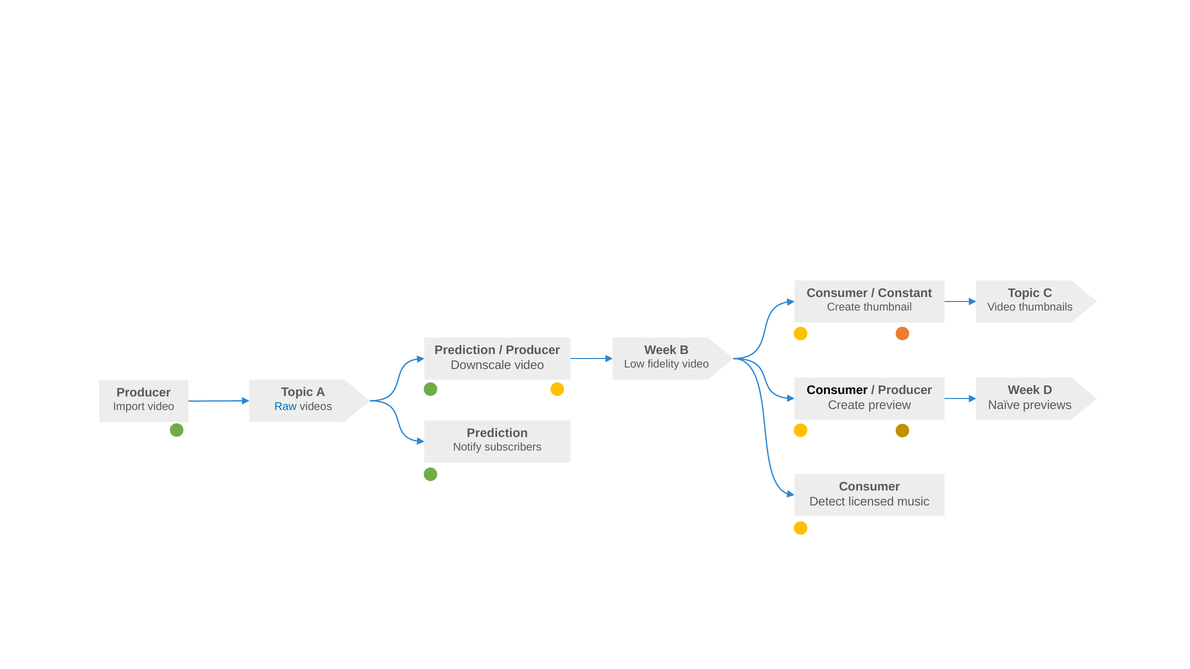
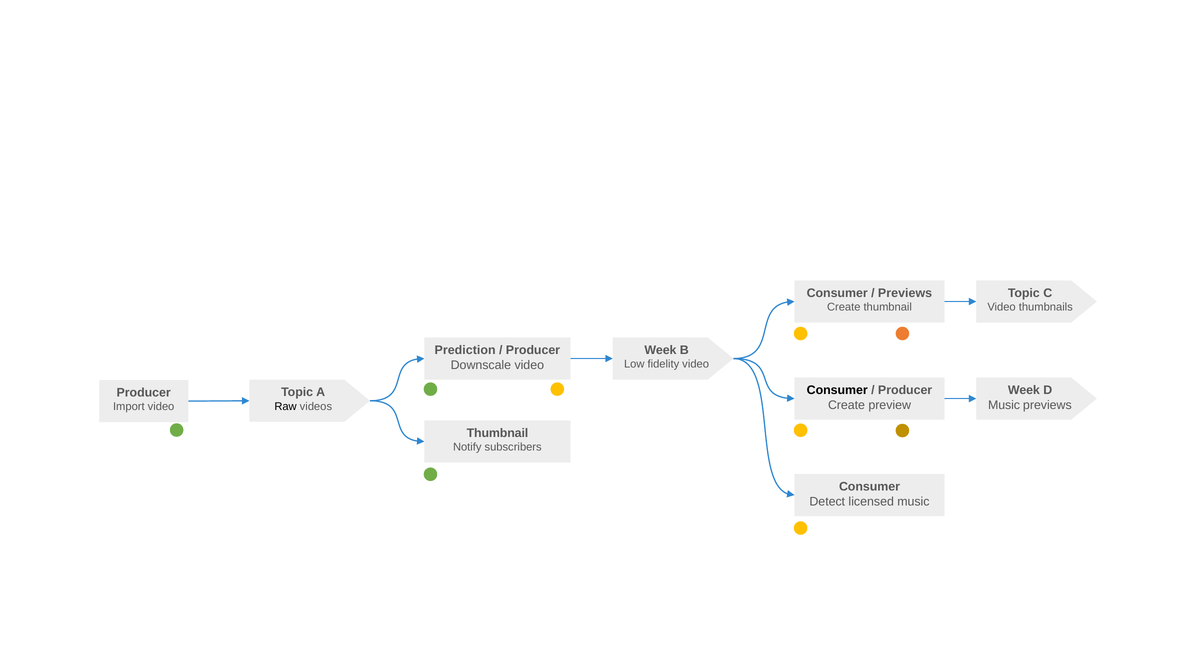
Constant at (905, 293): Constant -> Previews
Naïve at (1004, 405): Naïve -> Music
Raw colour: blue -> black
Prediction at (497, 433): Prediction -> Thumbnail
